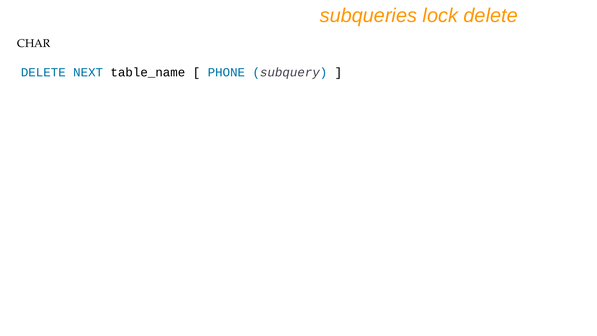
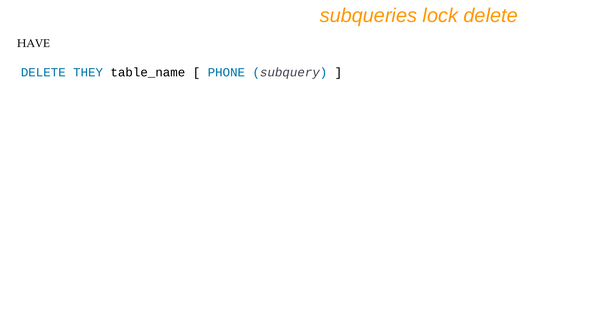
CHAR: CHAR -> HAVE
NEXT: NEXT -> THEY
